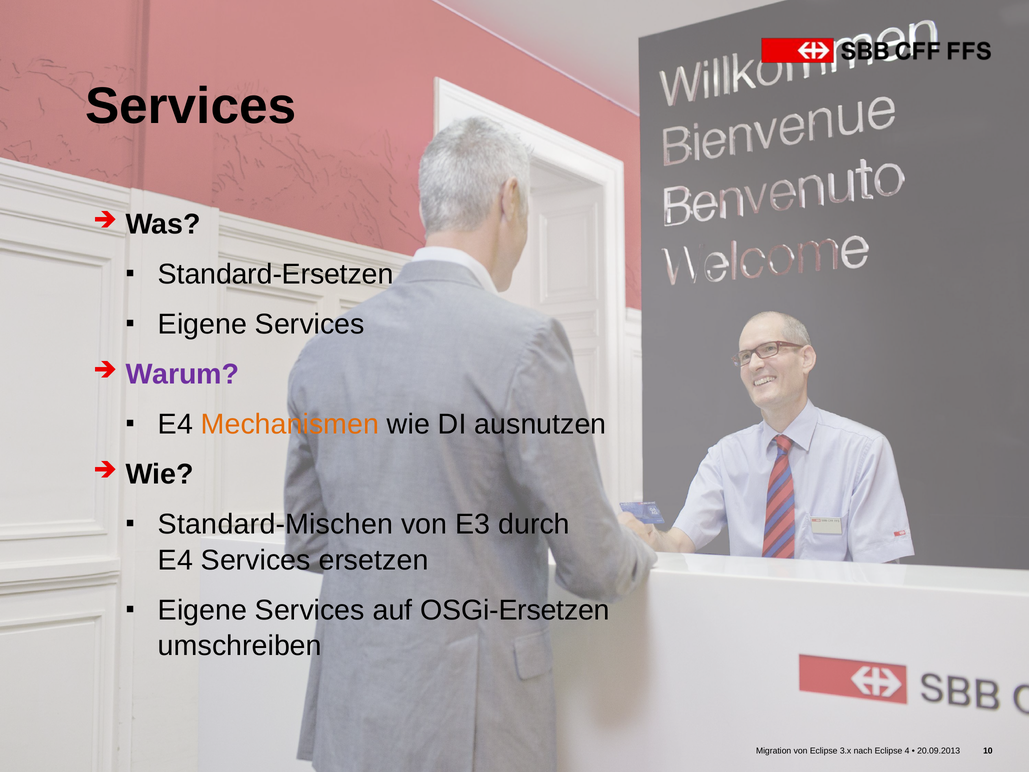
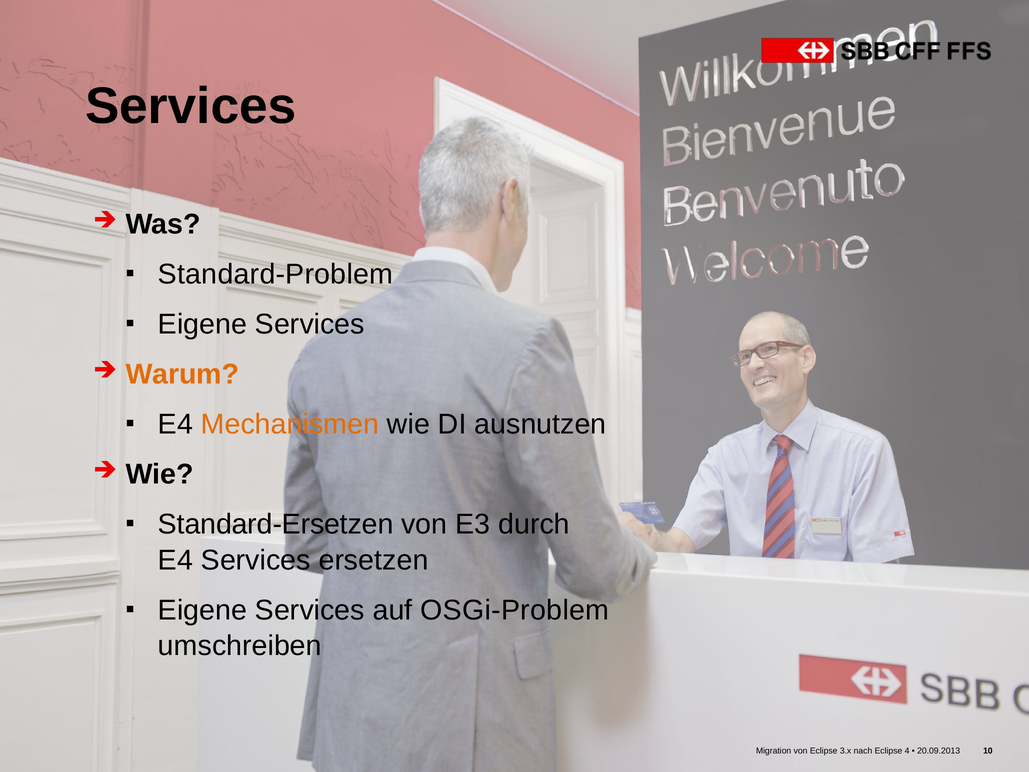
Standard-Ersetzen: Standard-Ersetzen -> Standard-Problem
Warum colour: purple -> orange
Standard-Mischen: Standard-Mischen -> Standard-Ersetzen
OSGi-Ersetzen: OSGi-Ersetzen -> OSGi-Problem
